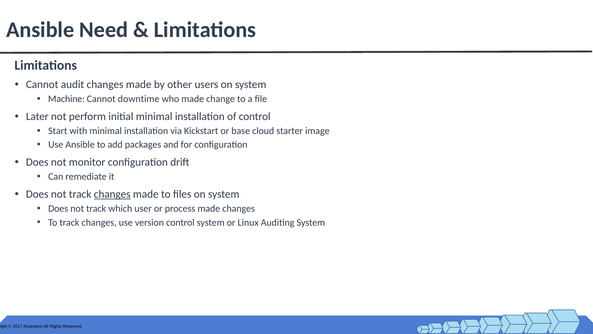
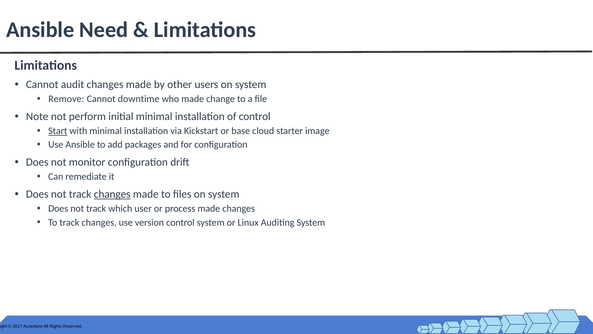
Machine: Machine -> Remove
Later: Later -> Note
Start underline: none -> present
